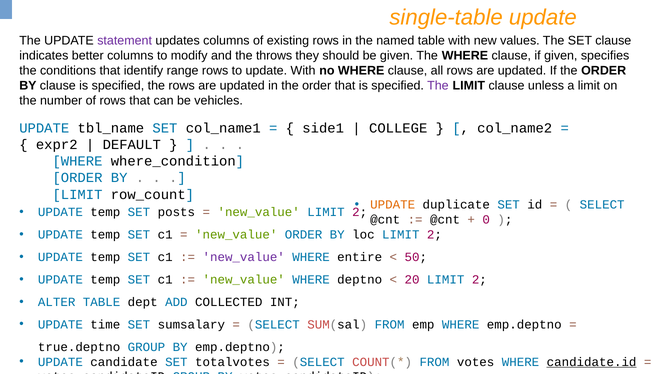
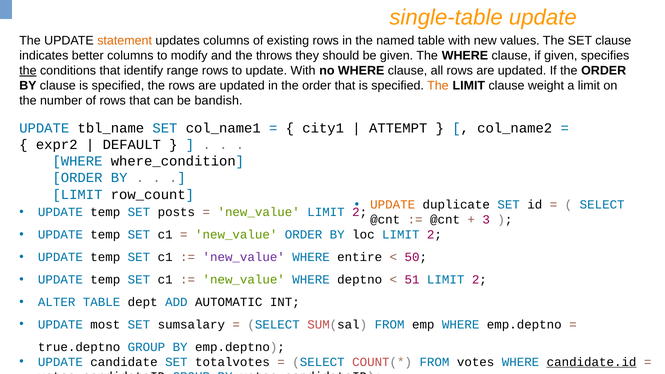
statement colour: purple -> orange
the at (28, 71) underline: none -> present
The at (438, 86) colour: purple -> orange
unless: unless -> weight
vehicles: vehicles -> bandish
side1: side1 -> city1
COLLEGE: COLLEGE -> ATTEMPT
0: 0 -> 3
20: 20 -> 51
COLLECTED: COLLECTED -> AUTOMATIC
time: time -> most
